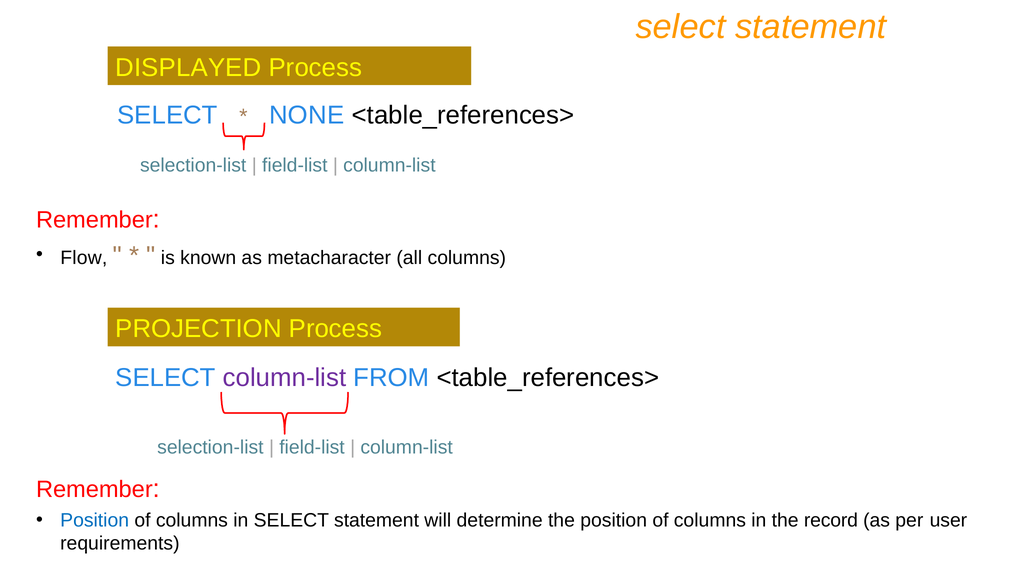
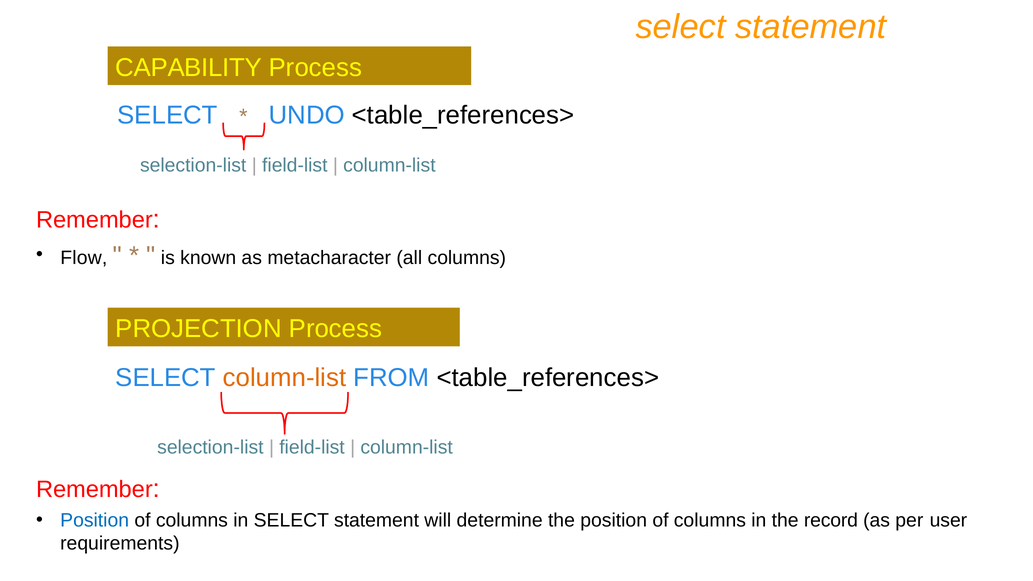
DISPLAYED: DISPLAYED -> CAPABILITY
NONE: NONE -> UNDO
column-list at (285, 378) colour: purple -> orange
